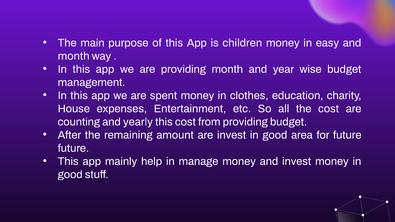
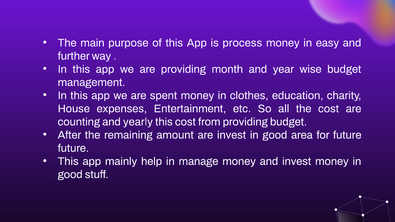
children: children -> process
month at (74, 56): month -> further
